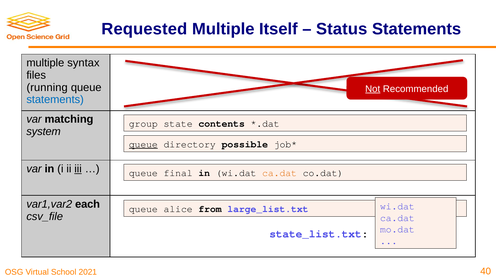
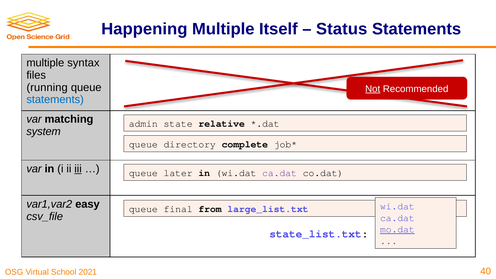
Requested: Requested -> Happening
group: group -> admin
contents: contents -> relative
queue at (143, 144) underline: present -> none
possible: possible -> complete
final: final -> later
ca.dat at (280, 173) colour: orange -> purple
each: each -> easy
alice: alice -> final
mo.dat underline: none -> present
